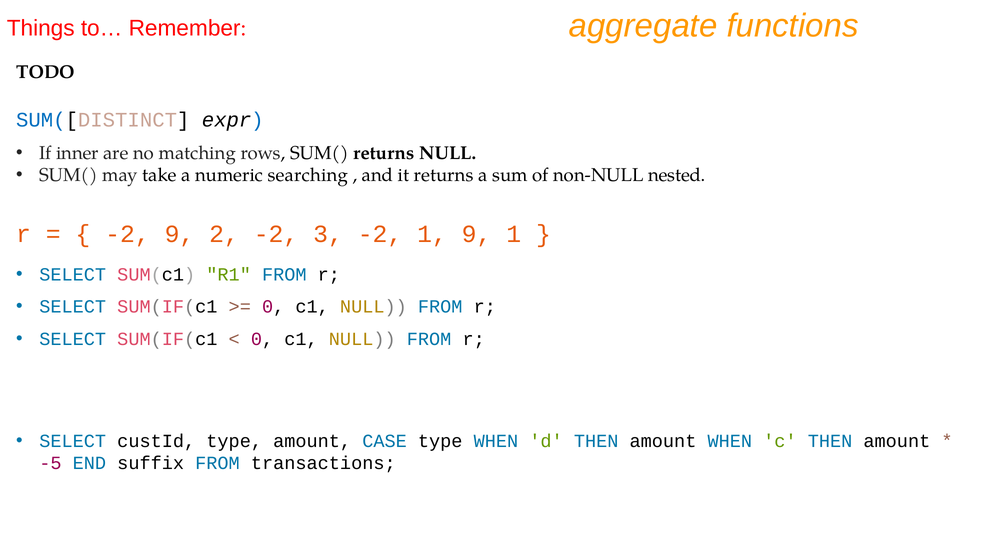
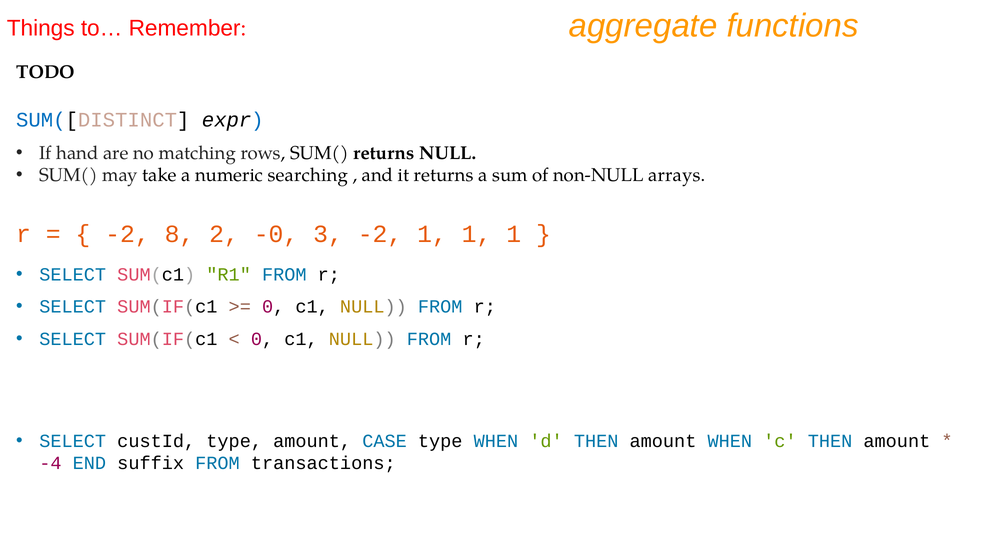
inner: inner -> hand
nested: nested -> arrays
-2 9: 9 -> 8
2 -2: -2 -> -0
-2 1 9: 9 -> 1
-5: -5 -> -4
